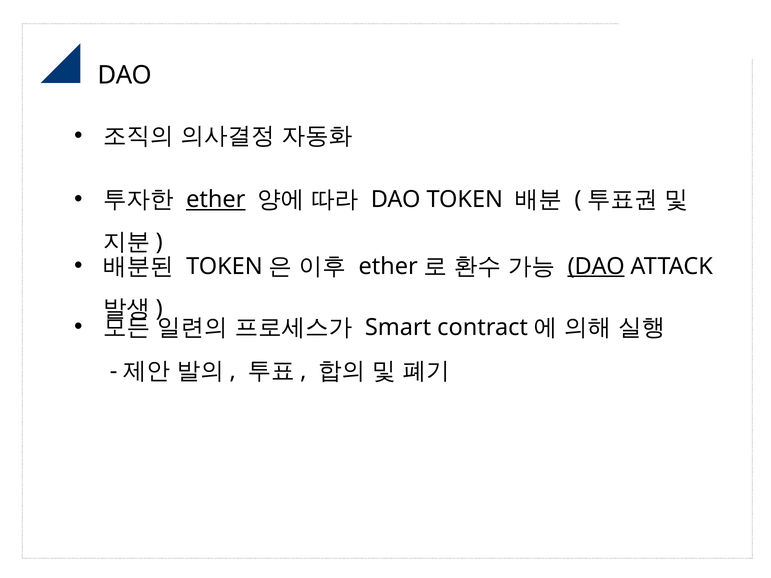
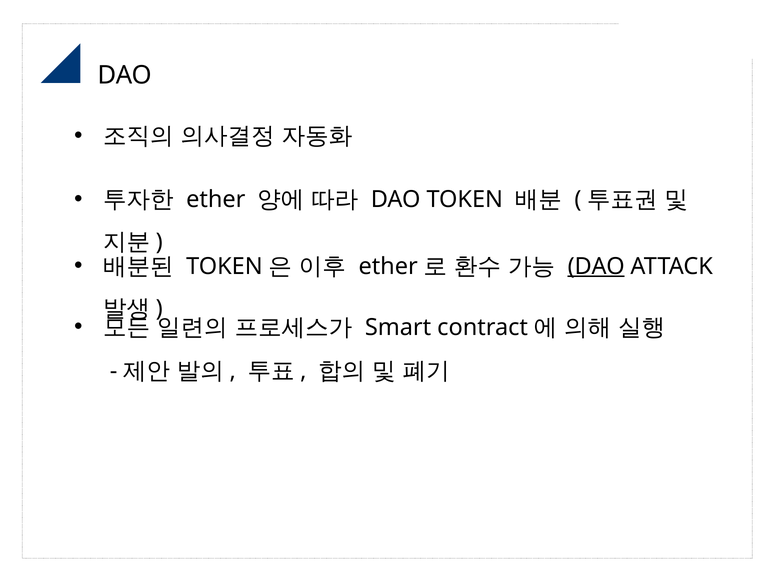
ether at (216, 200) underline: present -> none
